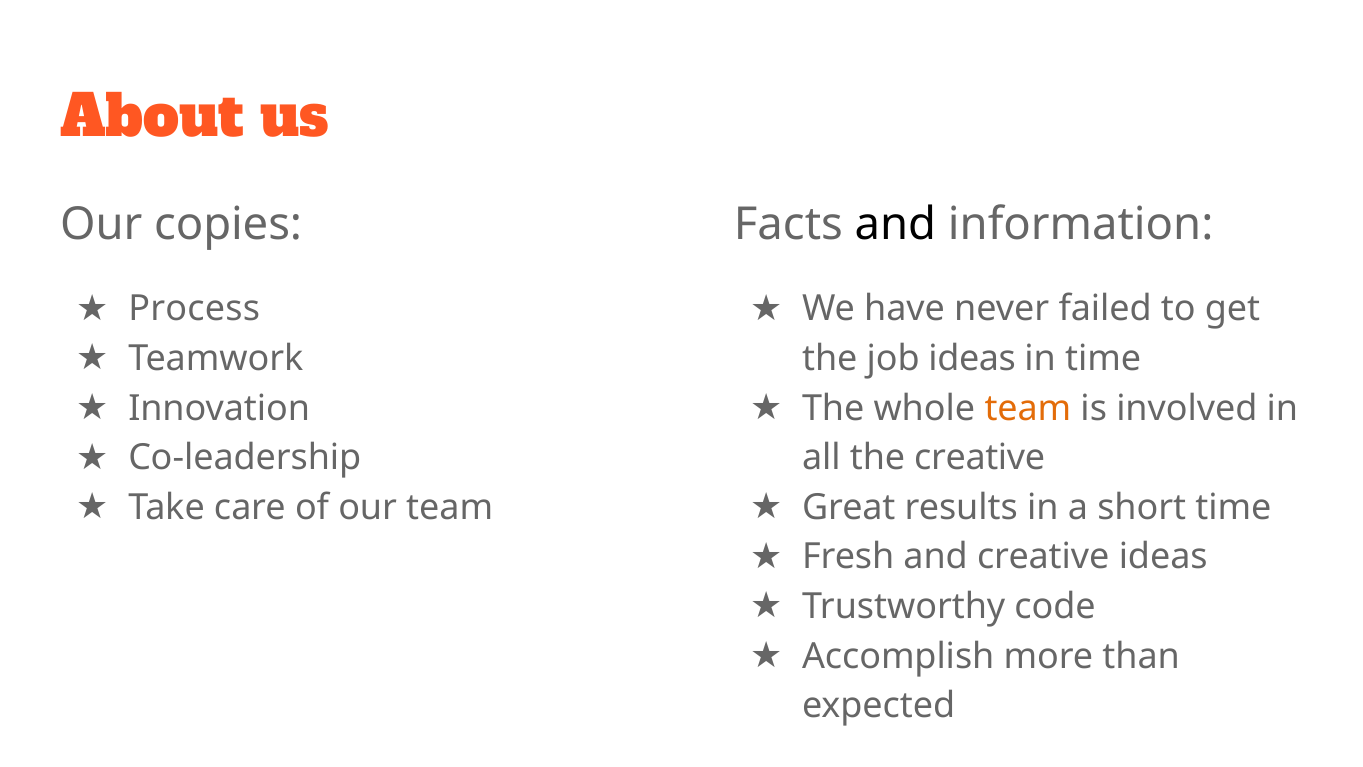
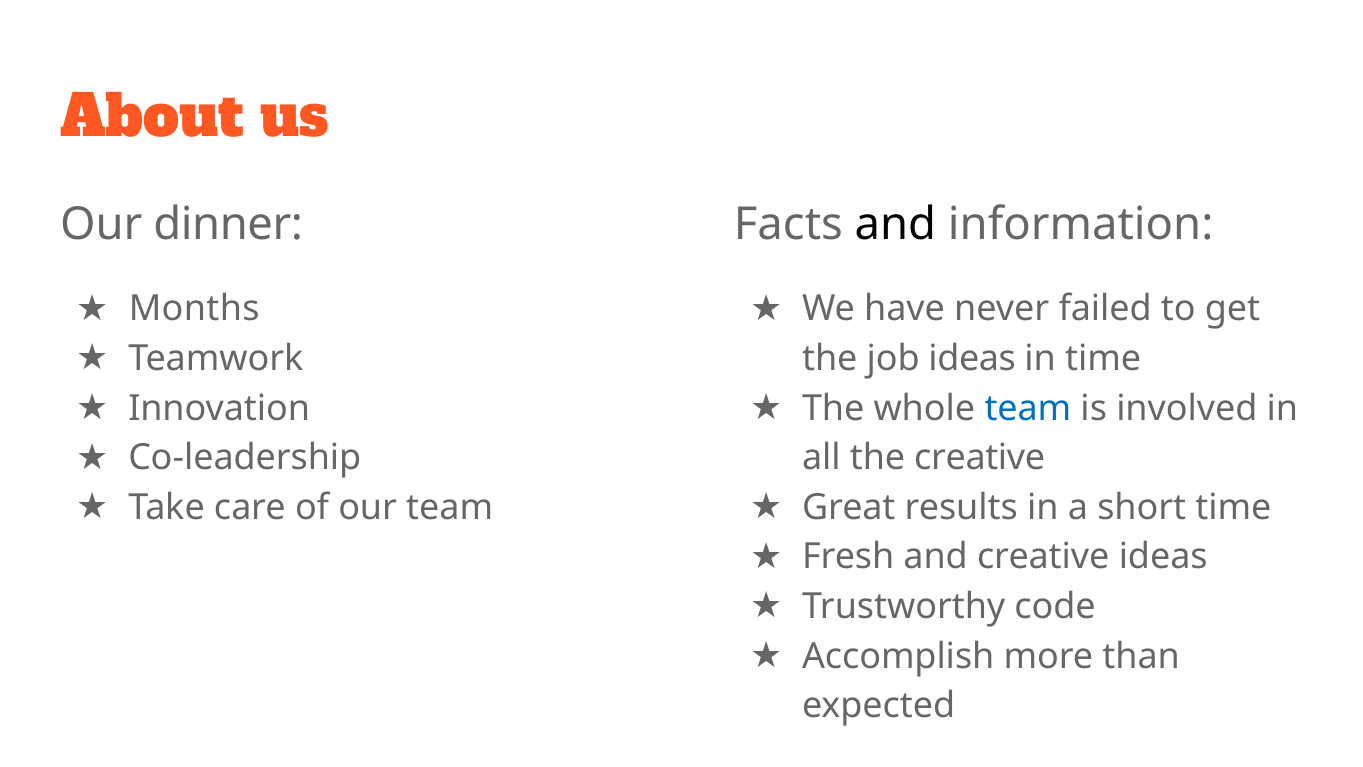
copies: copies -> dinner
Process: Process -> Months
team at (1028, 408) colour: orange -> blue
